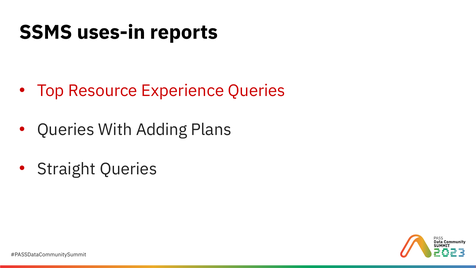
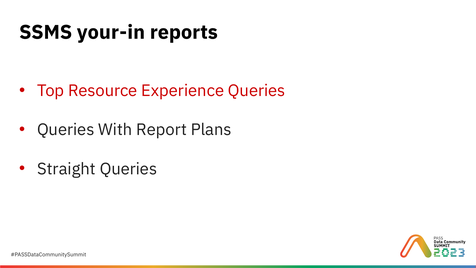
uses-in: uses-in -> your-in
Adding: Adding -> Report
